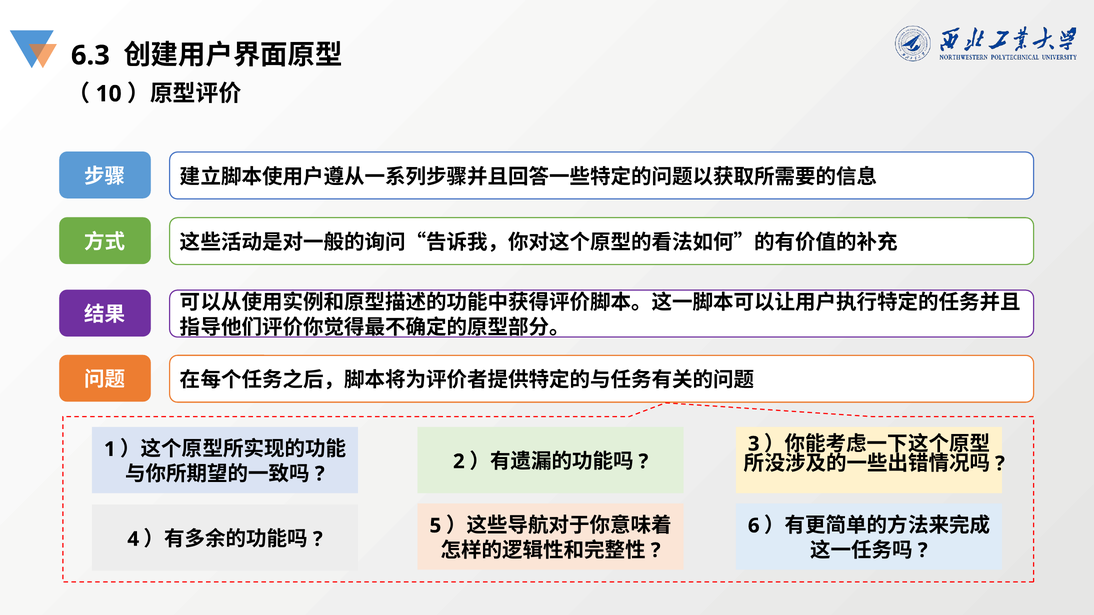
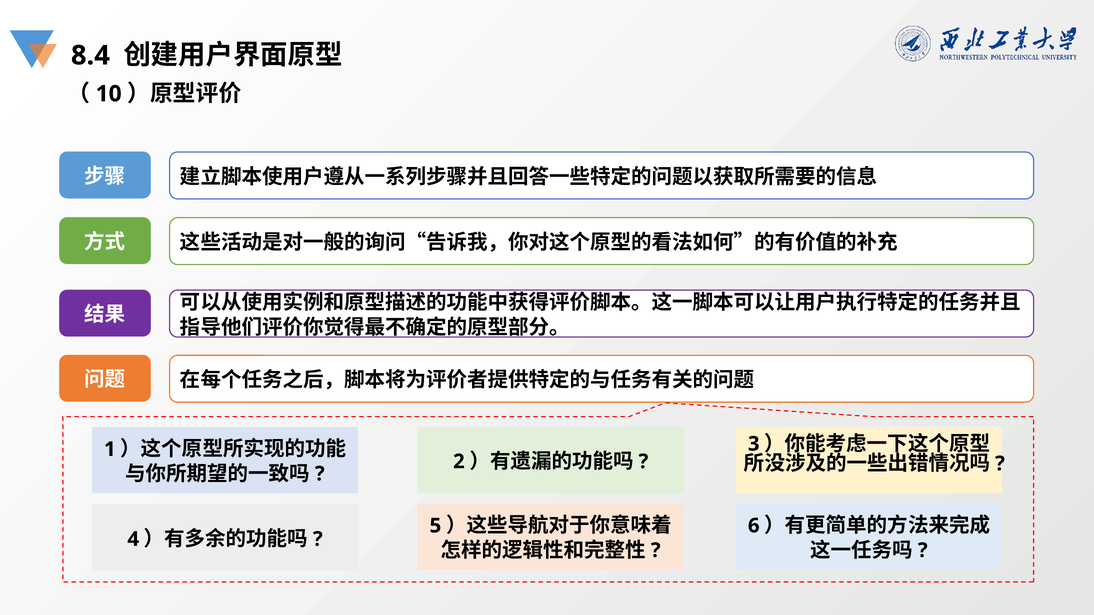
6.3: 6.3 -> 8.4
